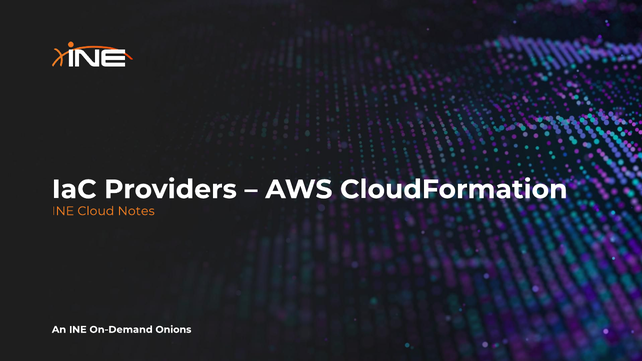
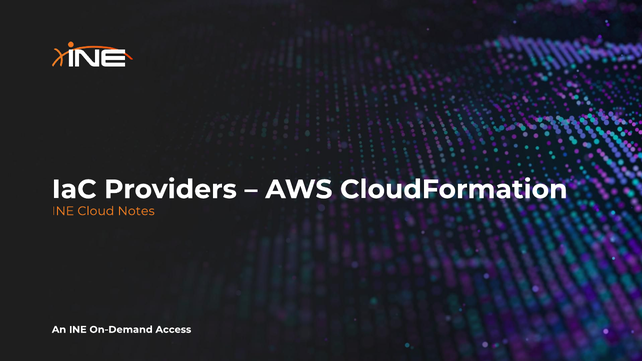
Onions: Onions -> Access
